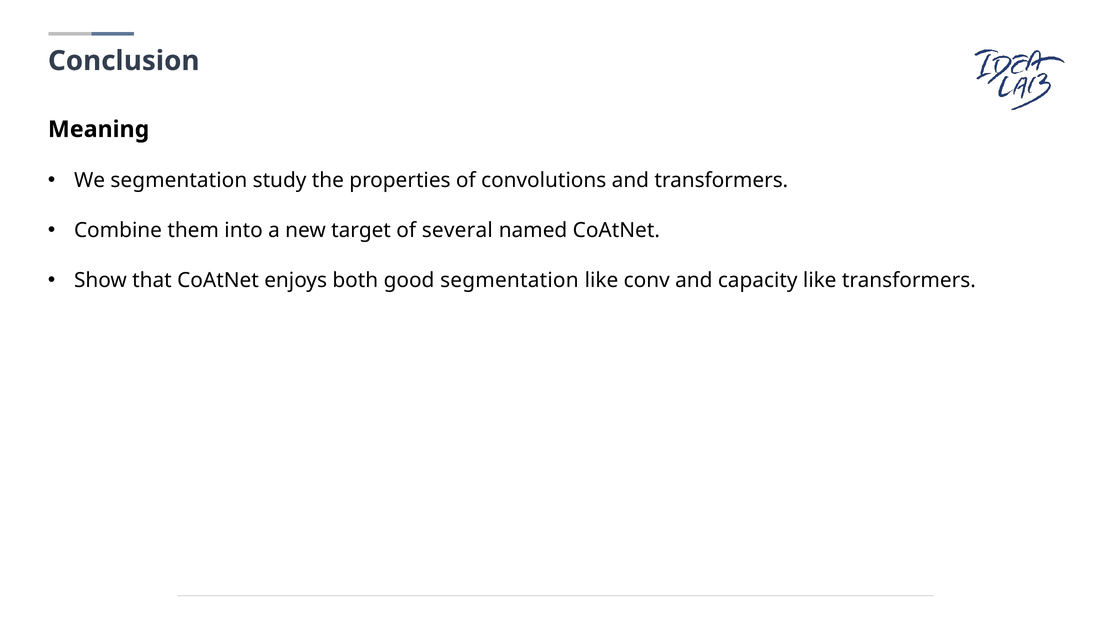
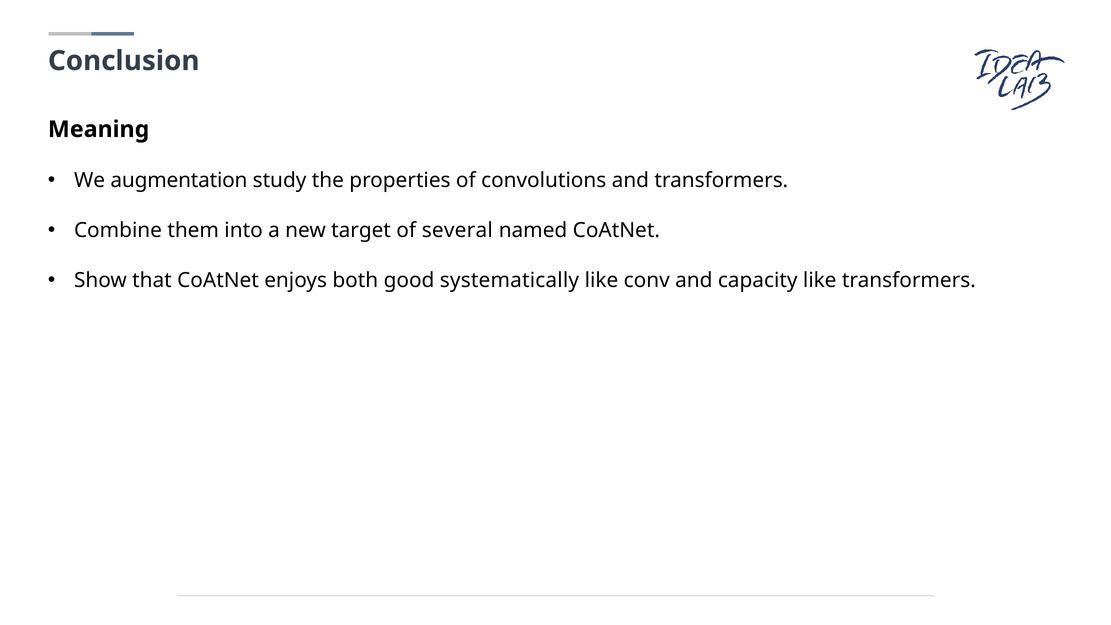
We segmentation: segmentation -> augmentation
good segmentation: segmentation -> systematically
